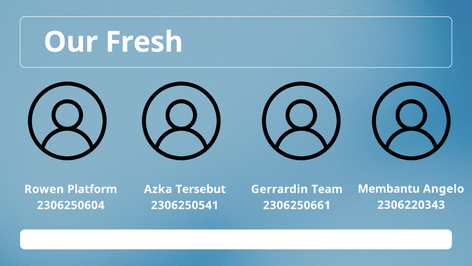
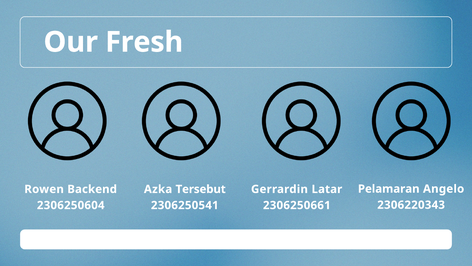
Membantu: Membantu -> Pelamaran
Platform: Platform -> Backend
Team: Team -> Latar
